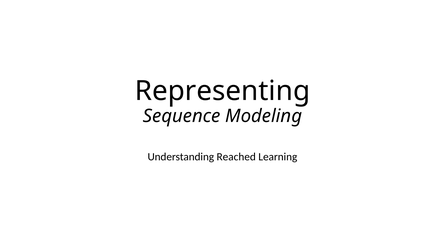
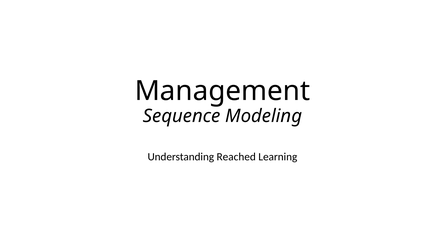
Representing: Representing -> Management
